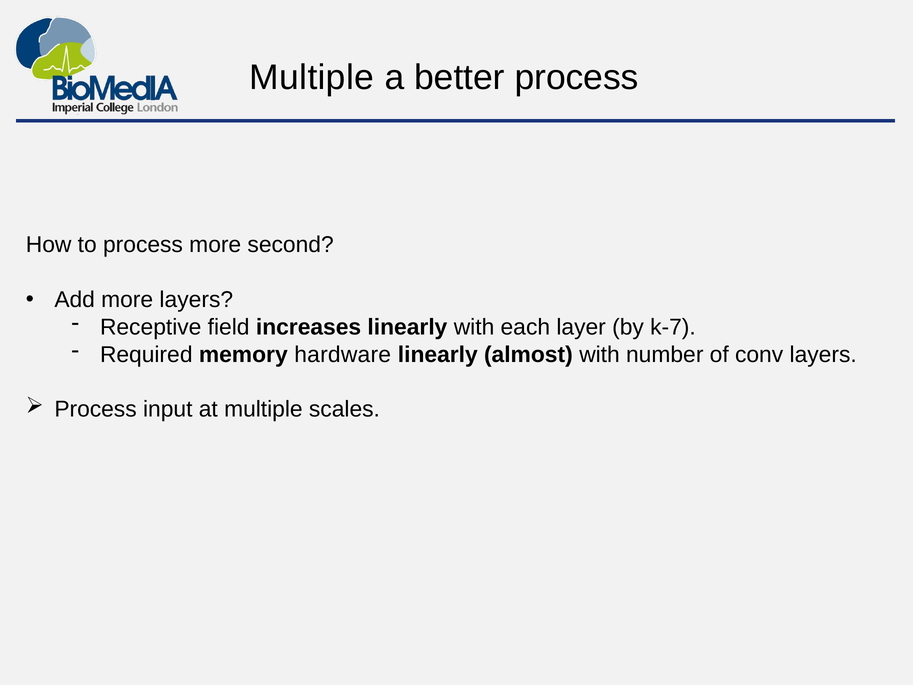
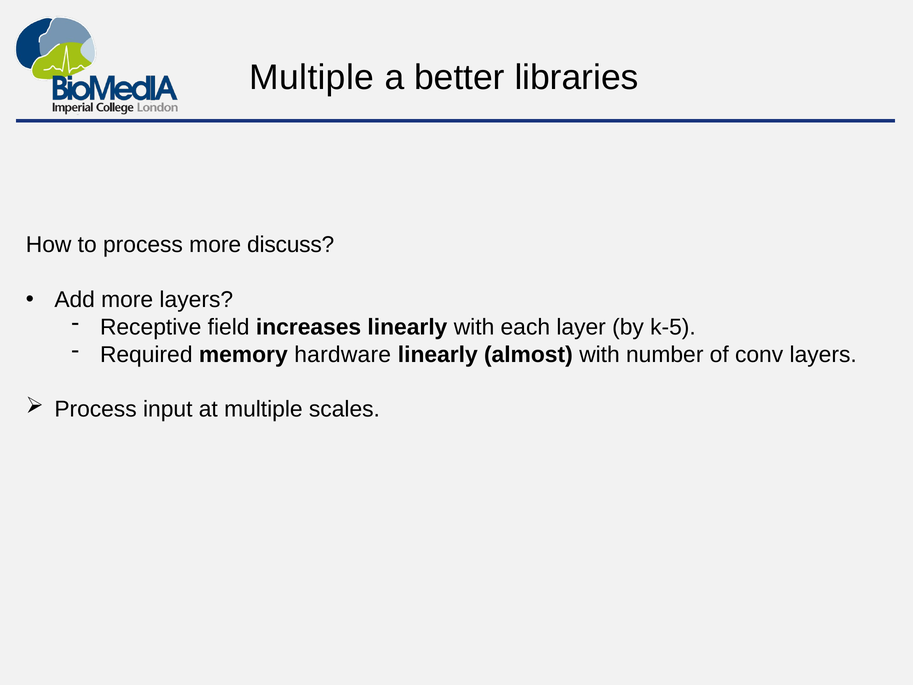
better process: process -> libraries
second: second -> discuss
k-7: k-7 -> k-5
